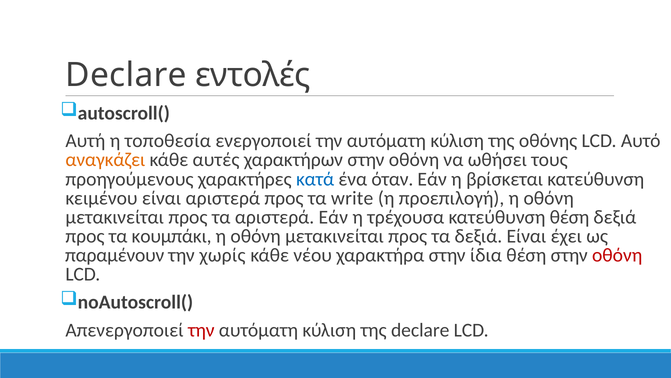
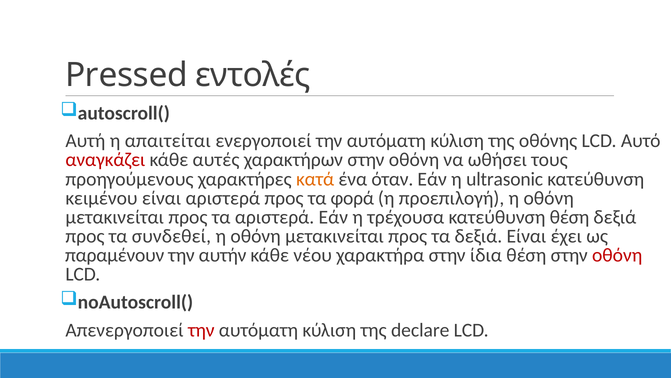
Declare at (126, 75): Declare -> Pressed
τοποθεσία: τοποθεσία -> απαιτείται
αναγκάζει colour: orange -> red
κατά colour: blue -> orange
βρίσκεται: βρίσκεται -> ultrasonic
write: write -> φορά
κουμπάκι: κουμπάκι -> συνδεθεί
χωρίς: χωρίς -> αυτήν
